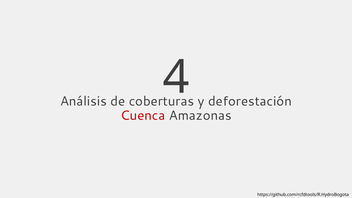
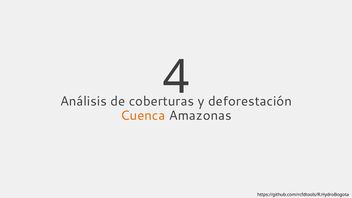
Cuenca colour: red -> orange
